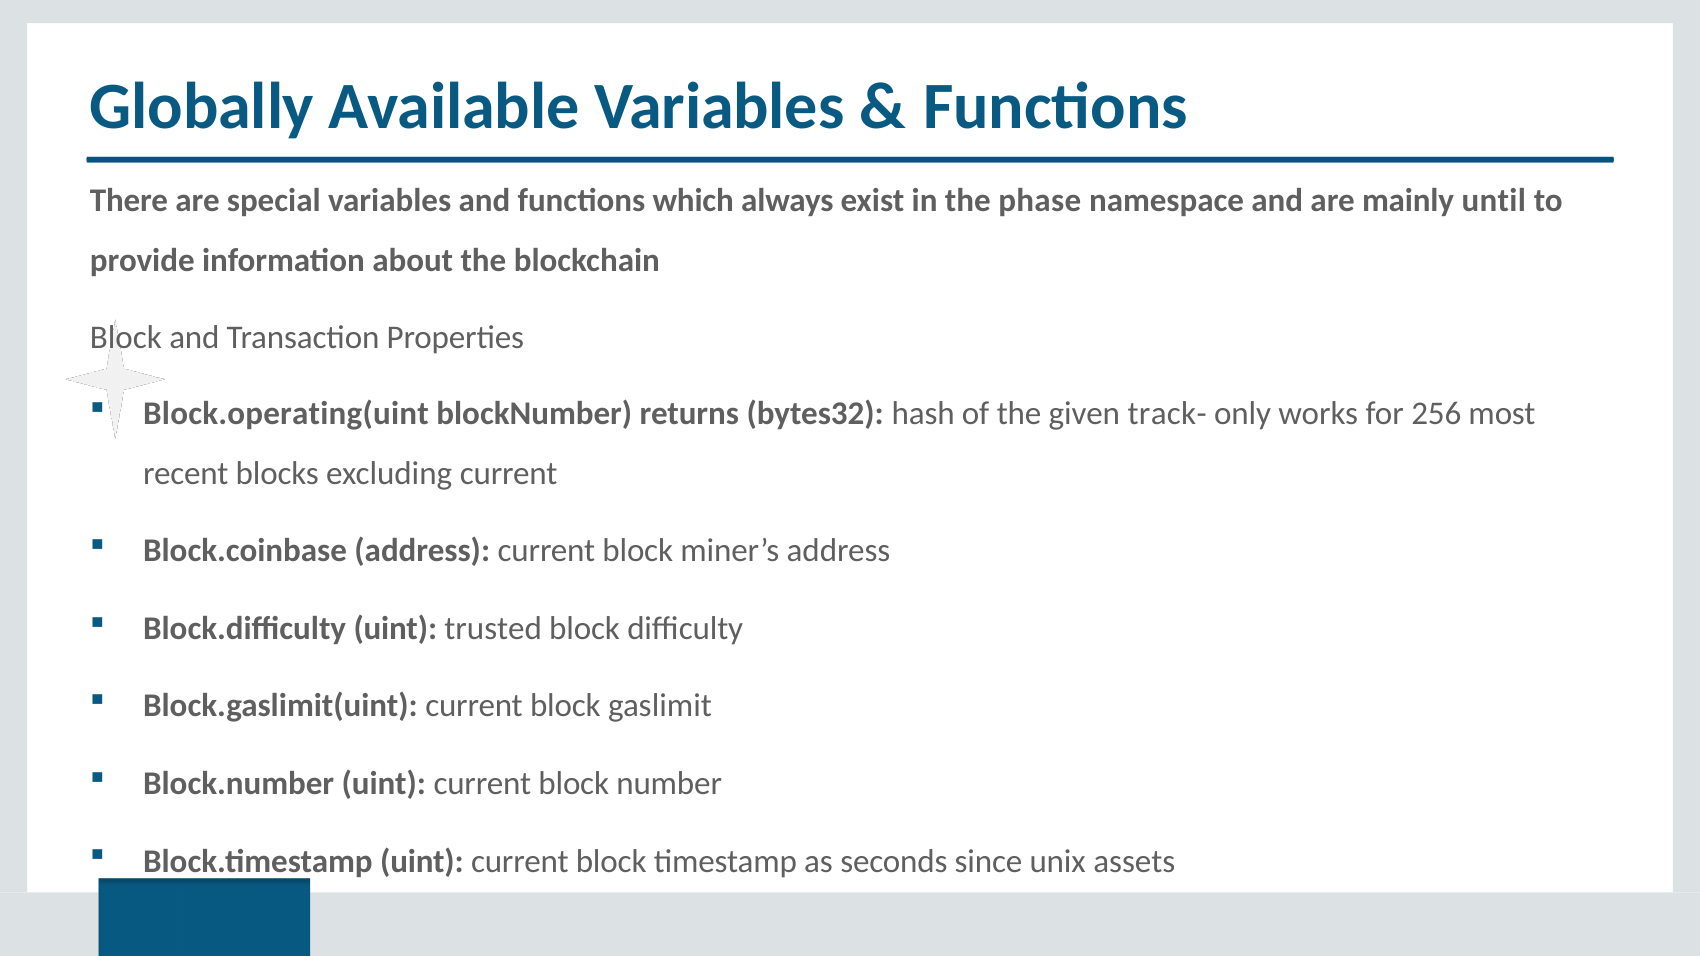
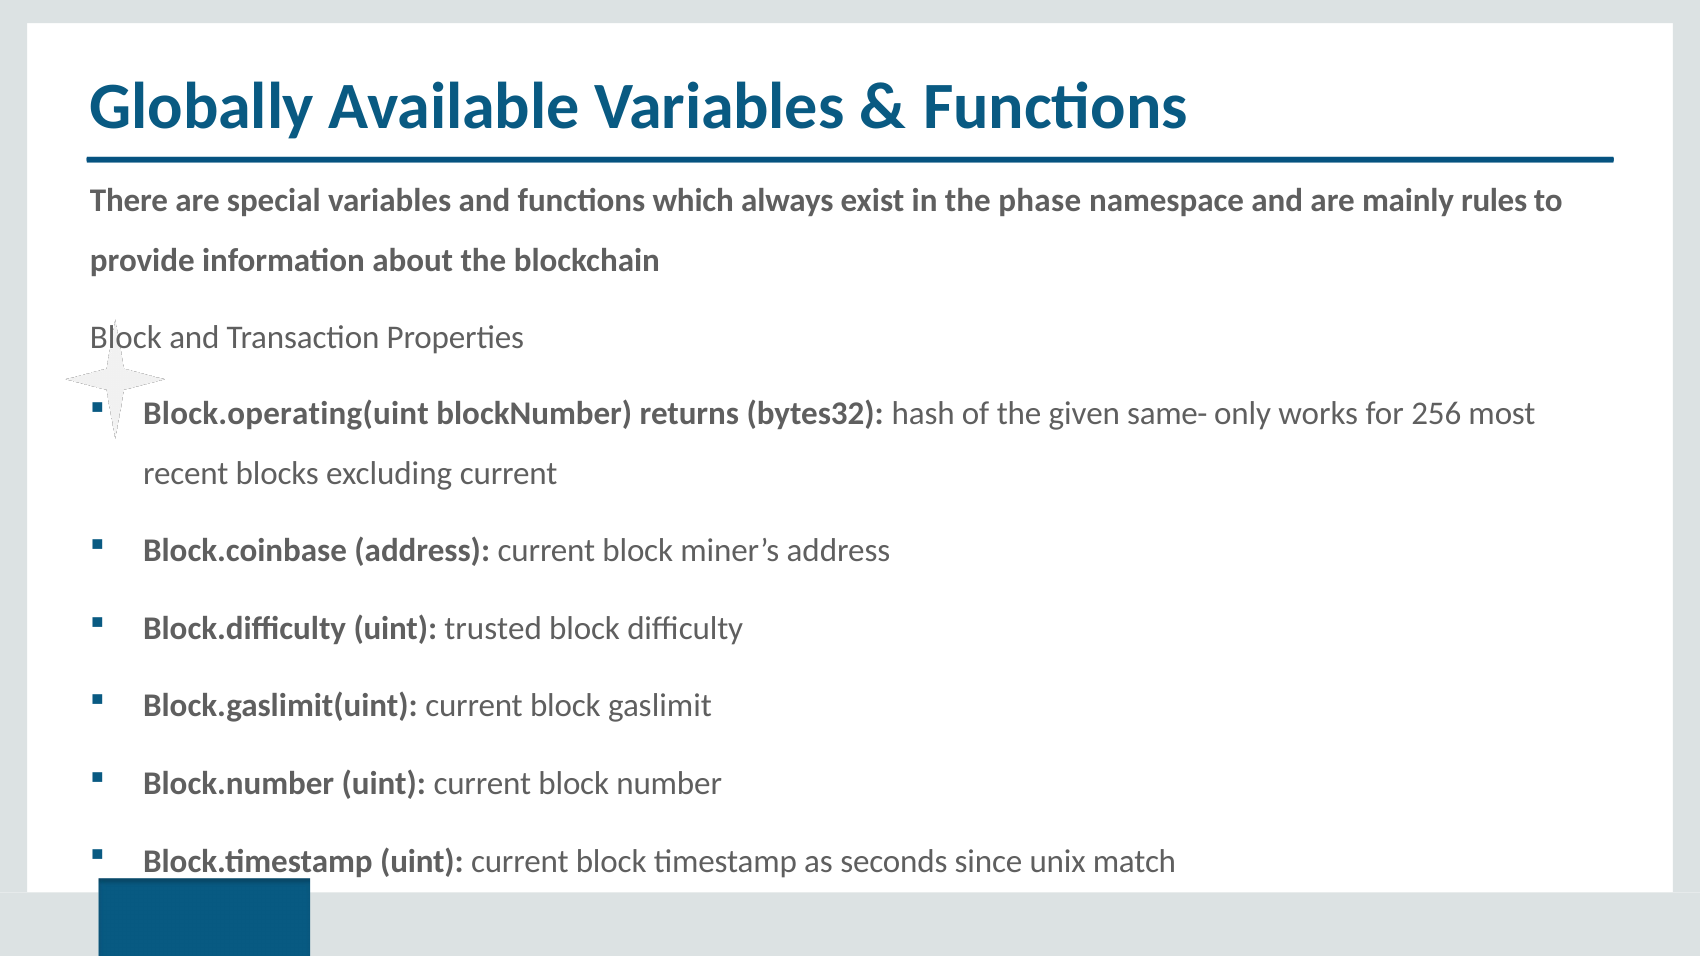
until: until -> rules
track-: track- -> same-
assets: assets -> match
